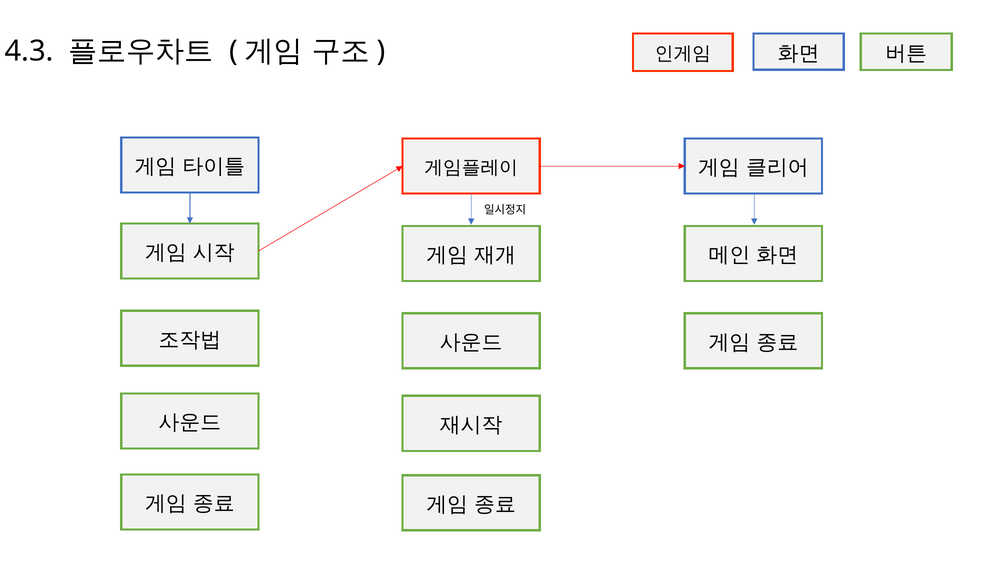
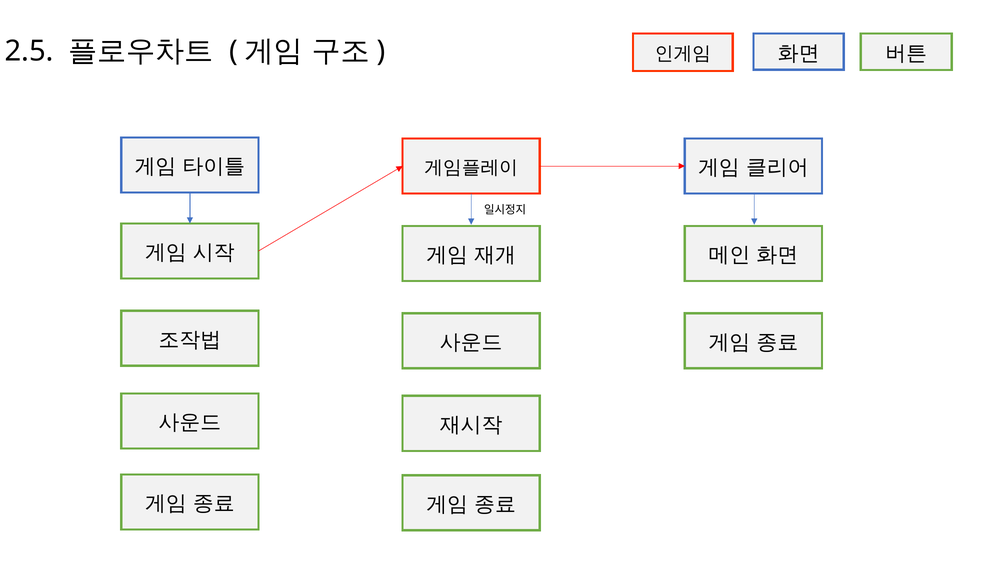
4.3: 4.3 -> 2.5
